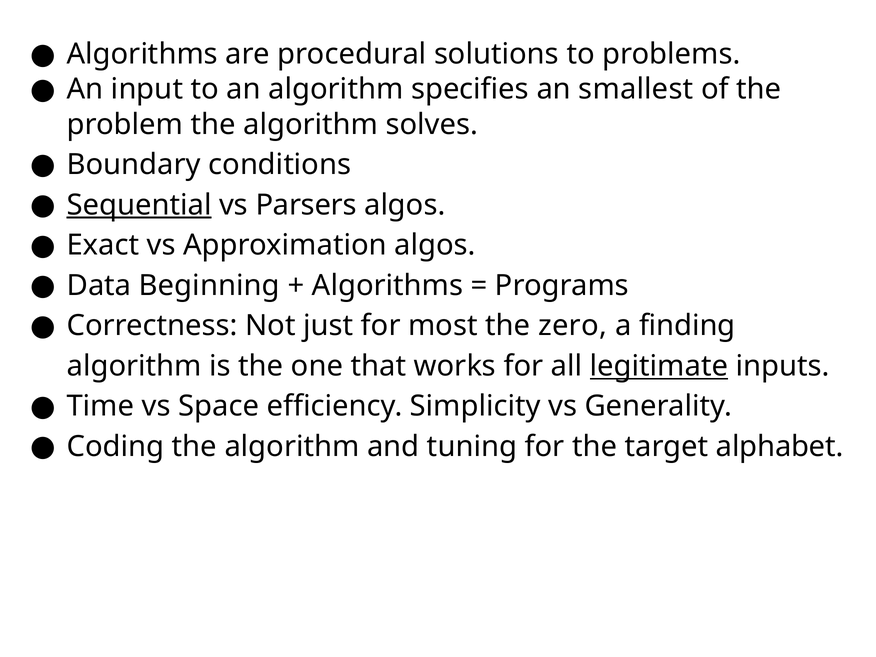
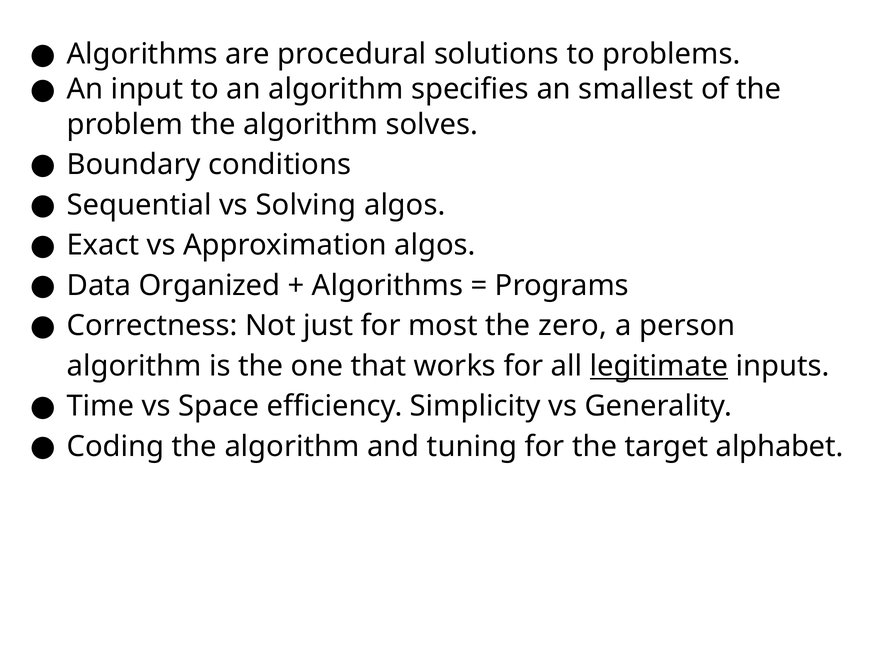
Sequential underline: present -> none
Parsers: Parsers -> Solving
Beginning: Beginning -> Organized
finding: finding -> person
